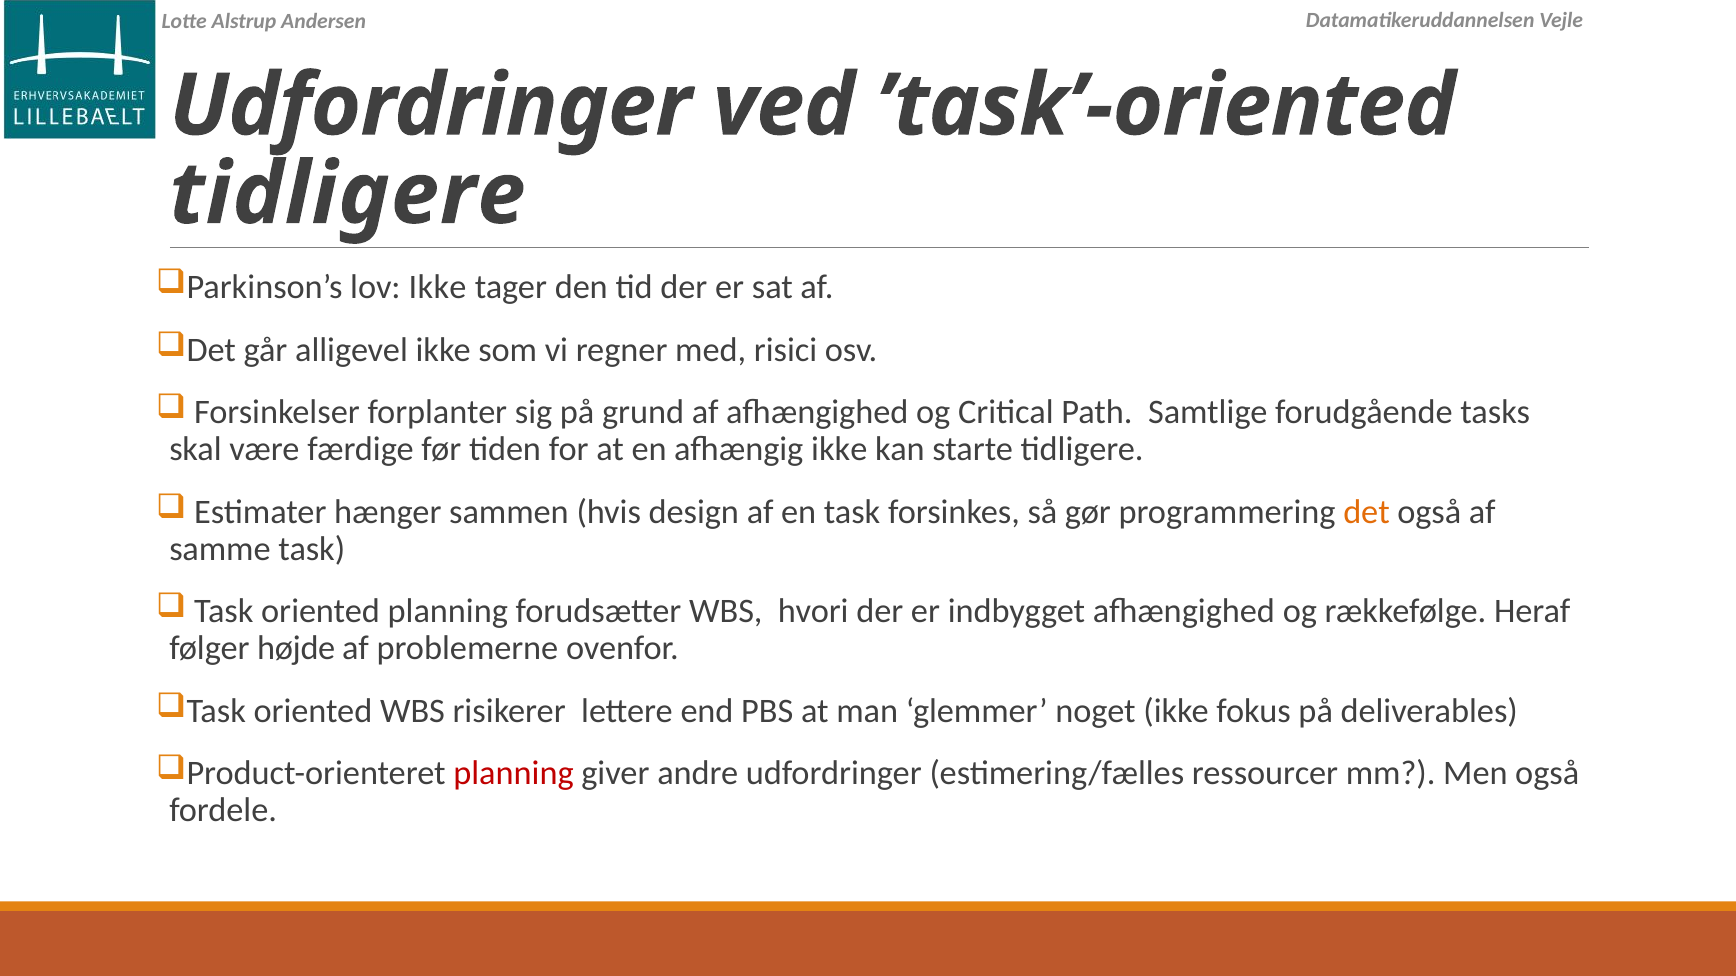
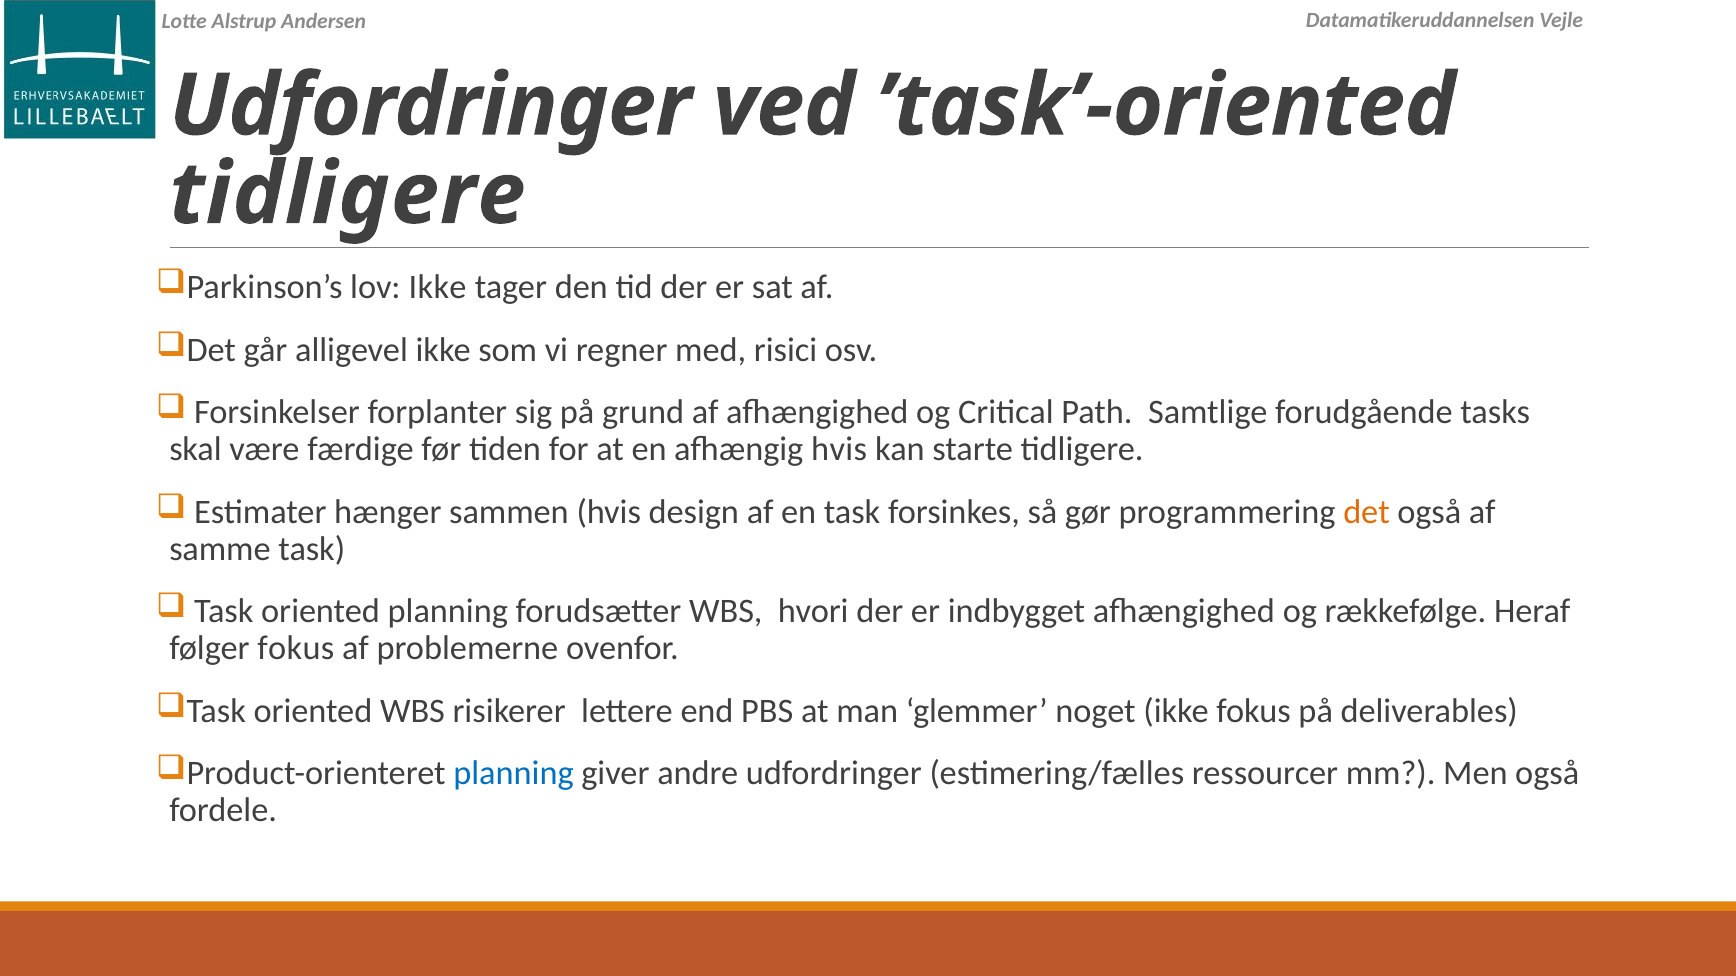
afhængig ikke: ikke -> hvis
følger højde: højde -> fokus
planning at (514, 774) colour: red -> blue
